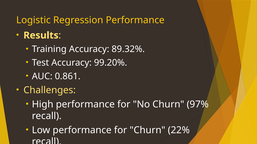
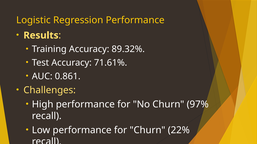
99.20%: 99.20% -> 71.61%
